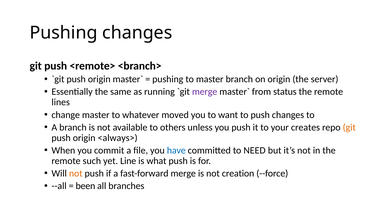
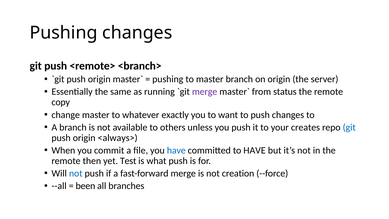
lines: lines -> copy
moved: moved -> exactly
git at (349, 127) colour: orange -> blue
to NEED: NEED -> HAVE
such: such -> then
Line: Line -> Test
not at (76, 173) colour: orange -> blue
